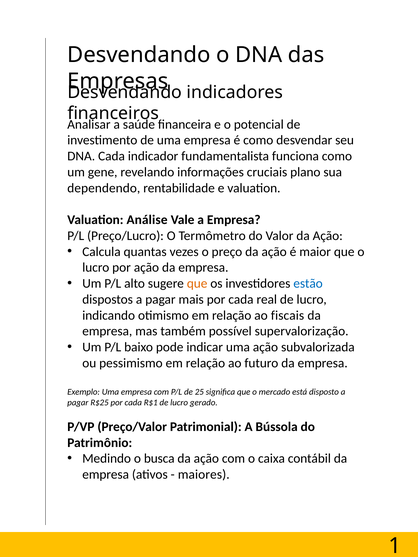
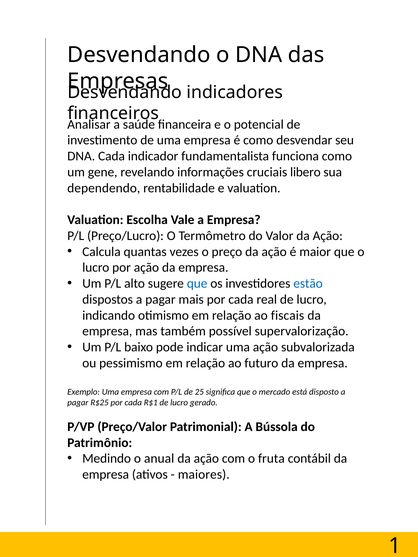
plano: plano -> libero
Análise: Análise -> Escolha
que at (197, 284) colour: orange -> blue
busca: busca -> anual
caixa: caixa -> fruta
